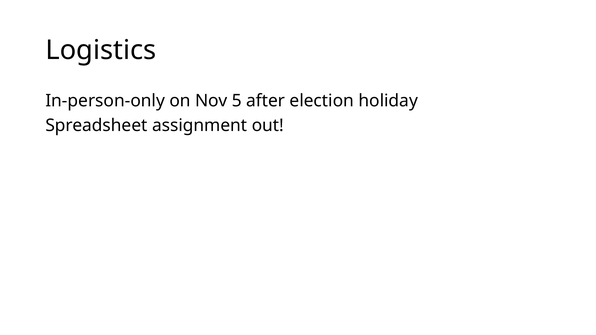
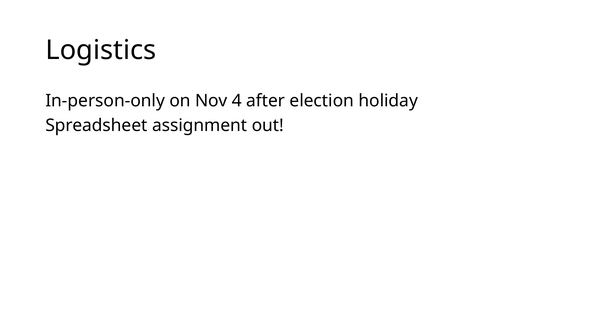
5: 5 -> 4
